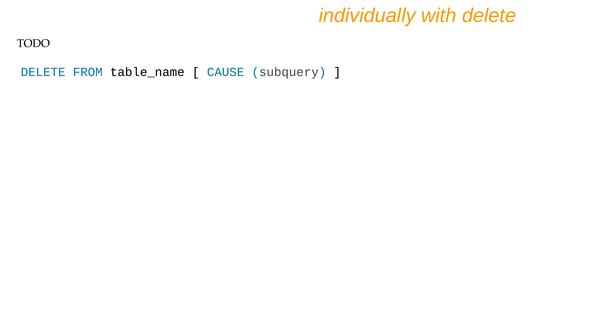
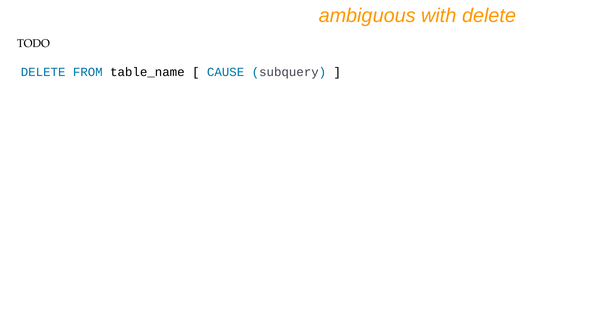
individually: individually -> ambiguous
